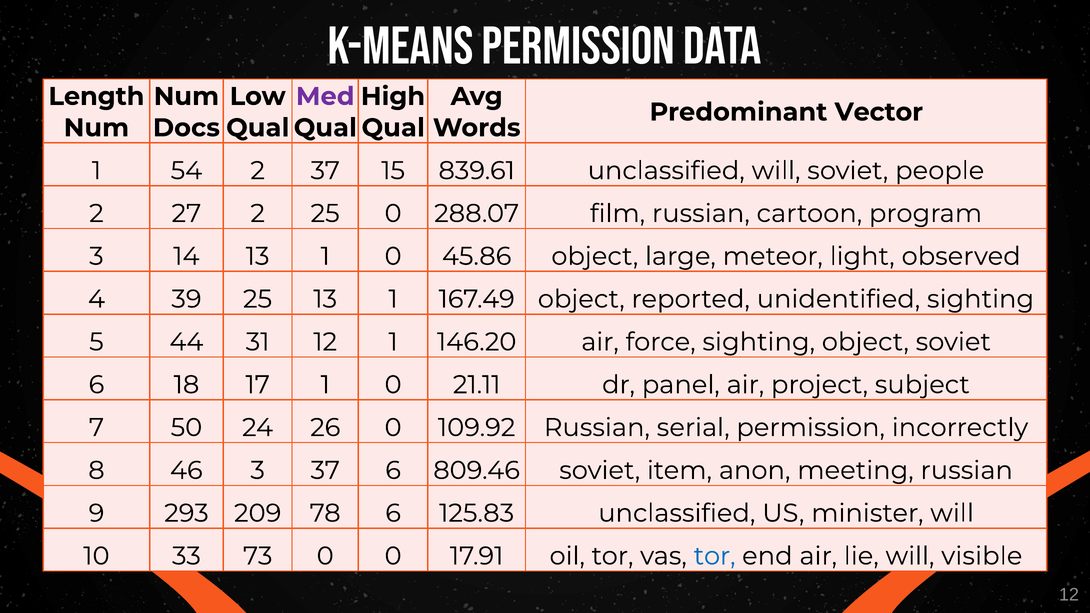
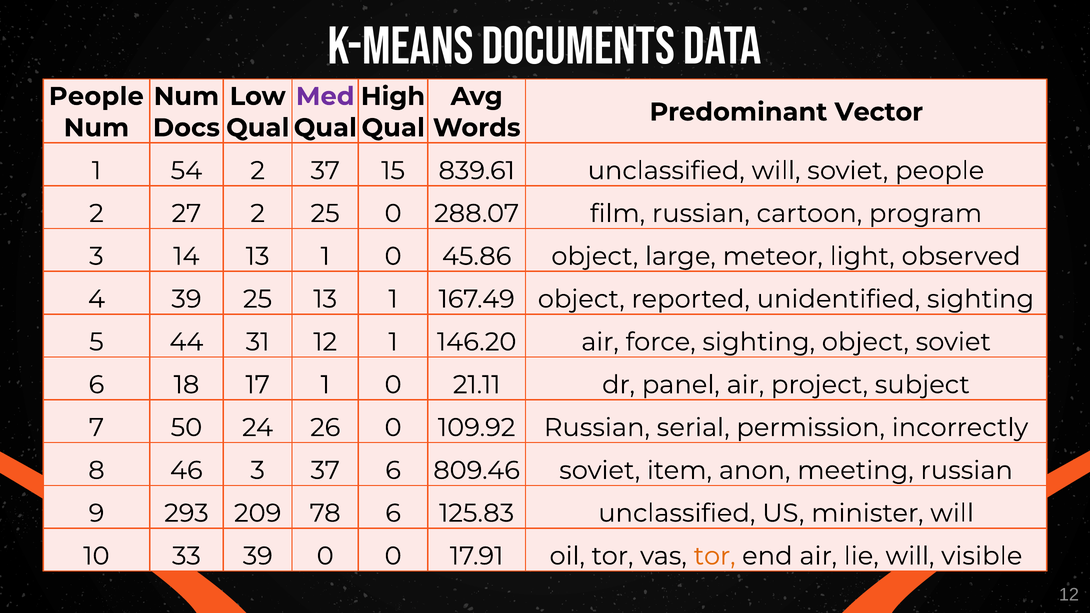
K-Means Permission: Permission -> Documents
Length at (96, 96): Length -> People
33 73: 73 -> 39
tor at (715, 556) colour: blue -> orange
